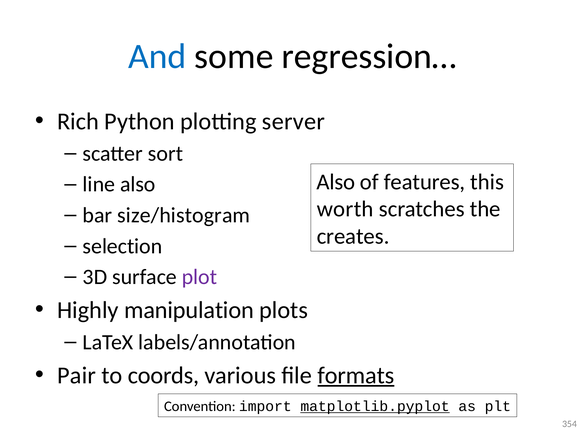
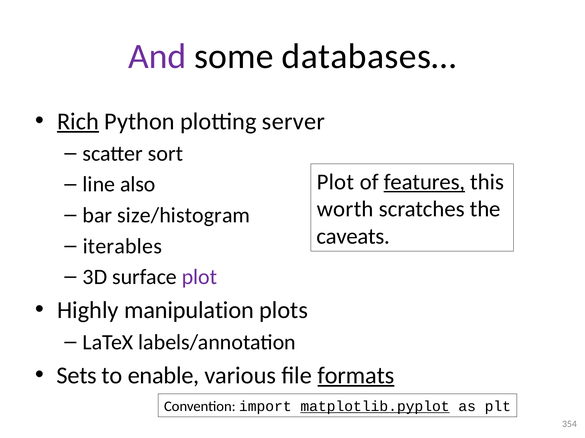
And colour: blue -> purple
regression…: regression… -> databases…
Rich underline: none -> present
Also at (336, 182): Also -> Plot
features underline: none -> present
creates: creates -> caveats
selection: selection -> iterables
Pair: Pair -> Sets
coords: coords -> enable
